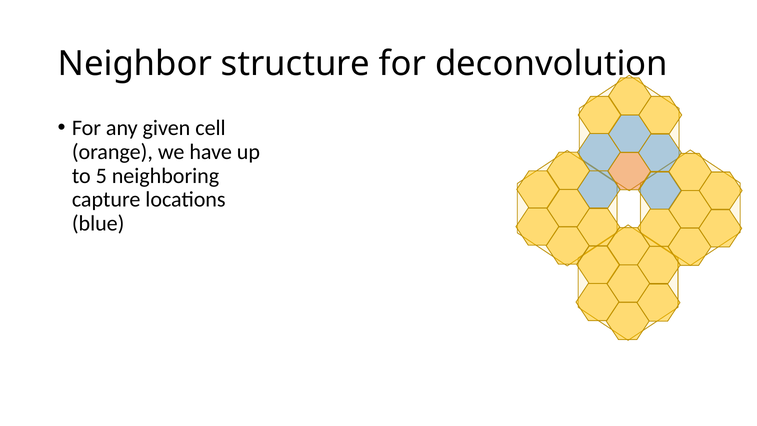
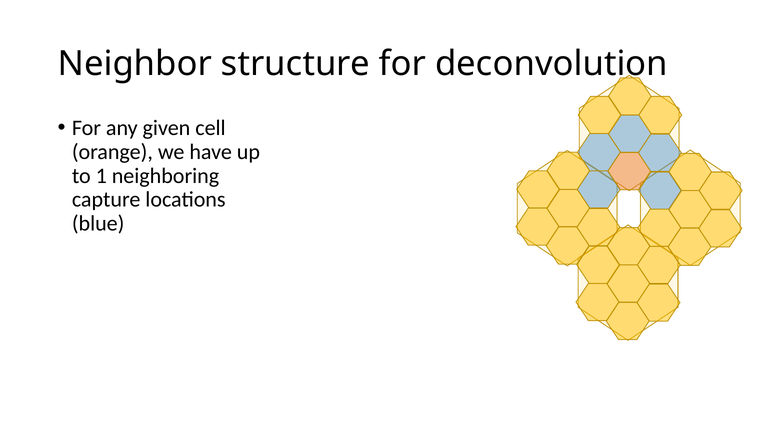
5: 5 -> 1
